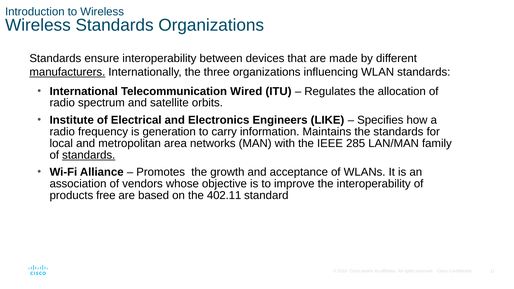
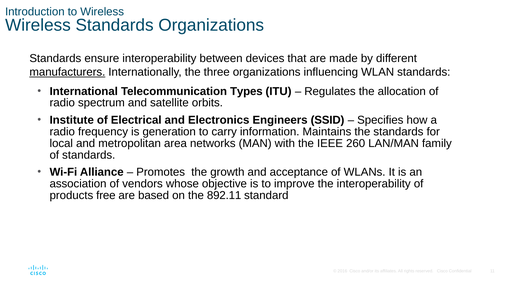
Wired: Wired -> Types
LIKE: LIKE -> SSID
285: 285 -> 260
standards at (89, 155) underline: present -> none
402.11: 402.11 -> 892.11
